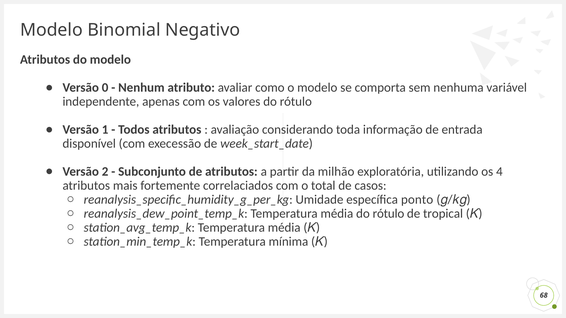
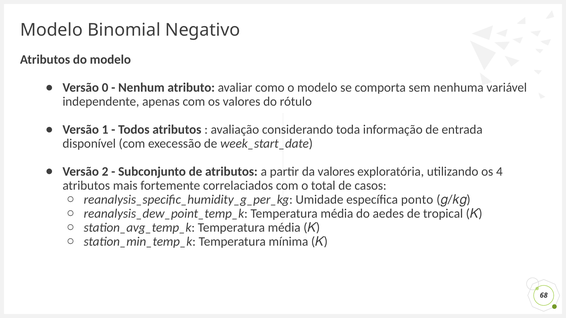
da milhão: milhão -> valores
média do rótulo: rótulo -> aedes
